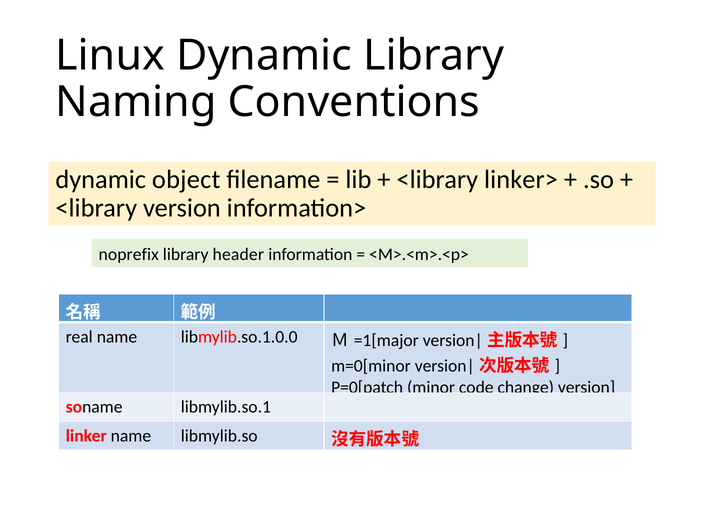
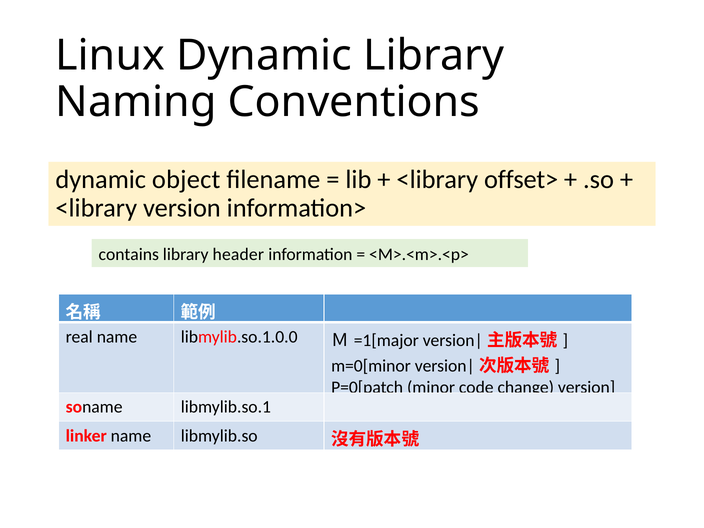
linker>: linker> -> offset>
noprefix: noprefix -> contains
